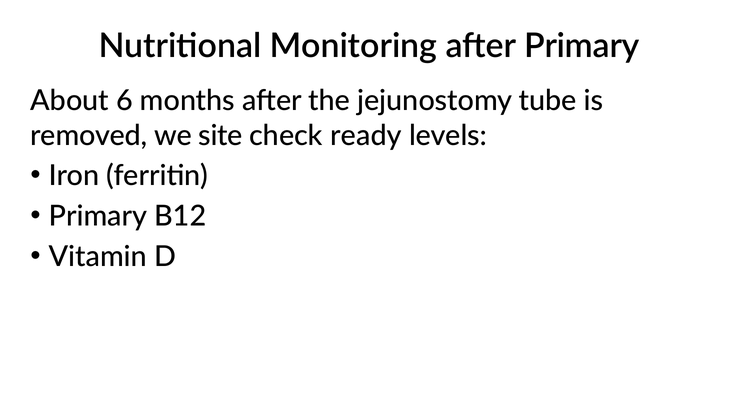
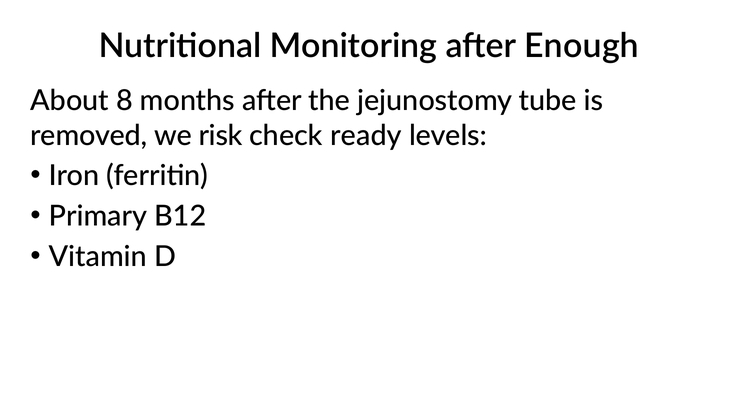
after Primary: Primary -> Enough
6: 6 -> 8
site: site -> risk
